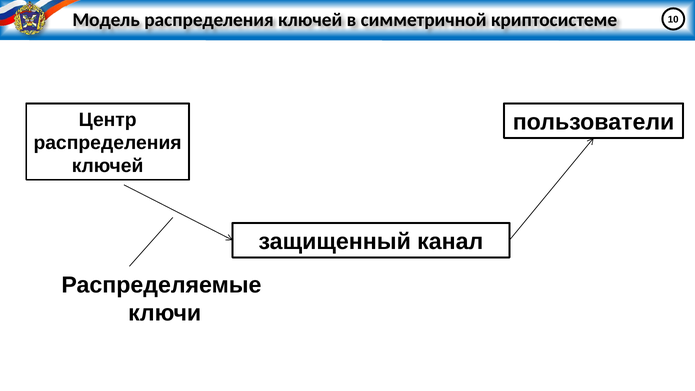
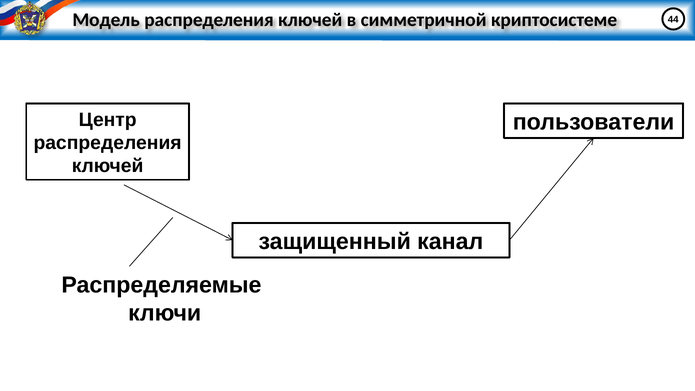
10: 10 -> 44
